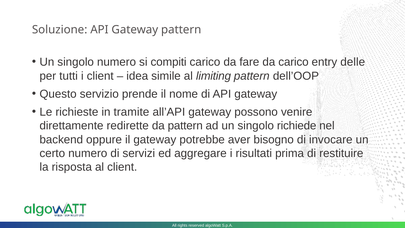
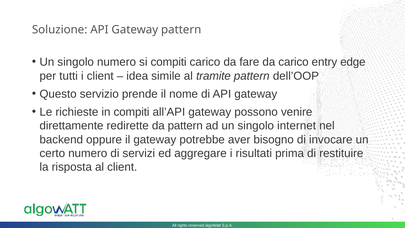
delle: delle -> edge
limiting: limiting -> tramite
in tramite: tramite -> compiti
richiede: richiede -> internet
